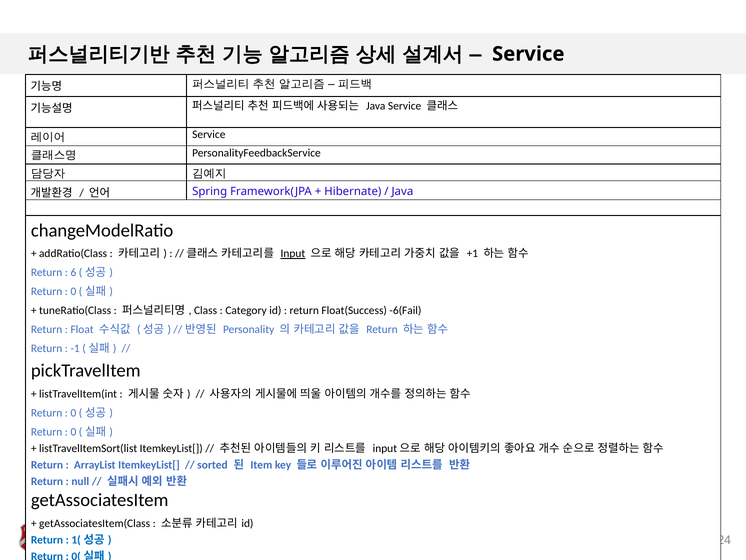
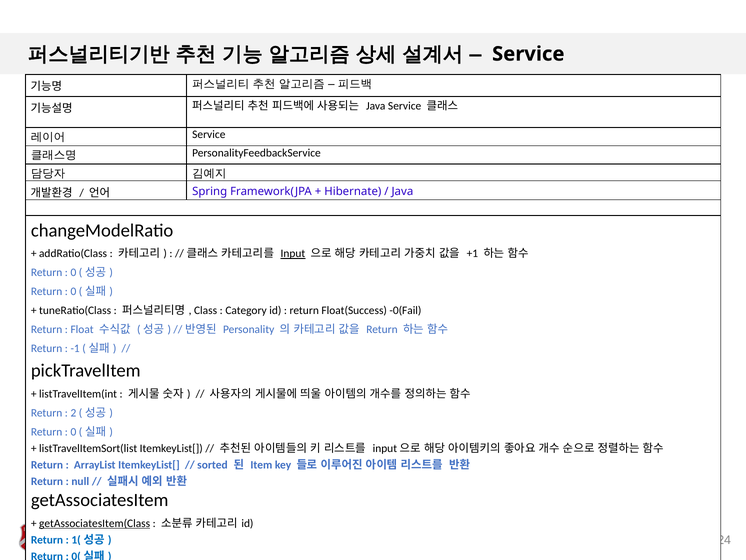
6 at (73, 272): 6 -> 0
-6(Fail: -6(Fail -> -0(Fail
0 at (73, 413): 0 -> 2
getAssociatesItem(Class underline: none -> present
